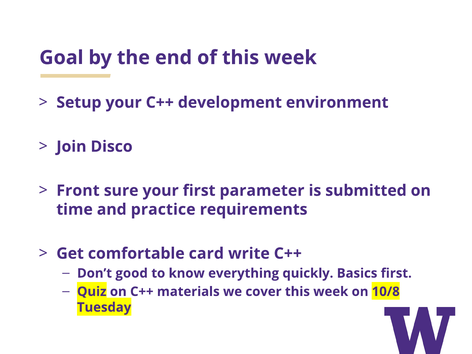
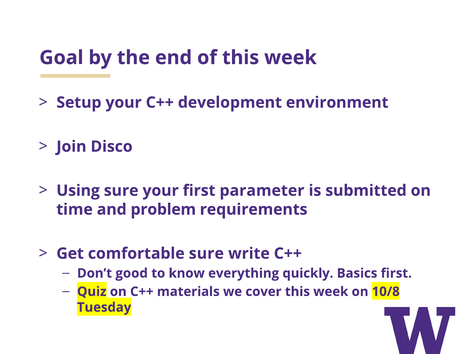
Front: Front -> Using
practice: practice -> problem
comfortable card: card -> sure
